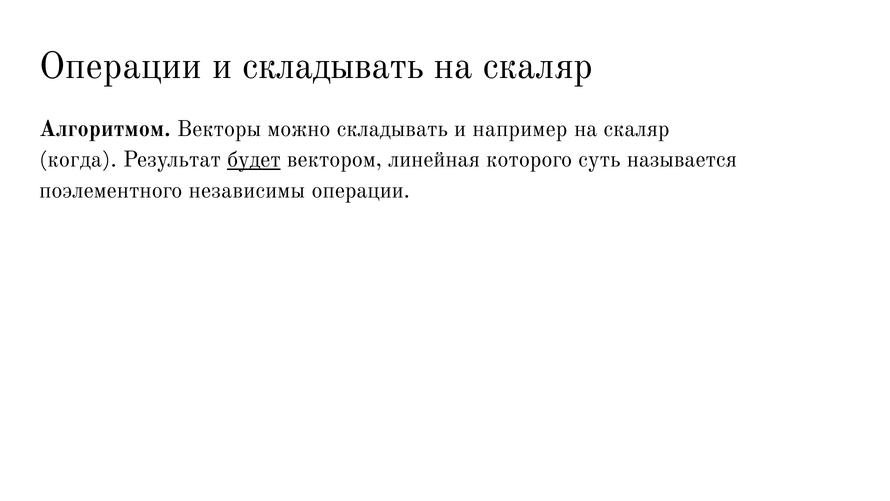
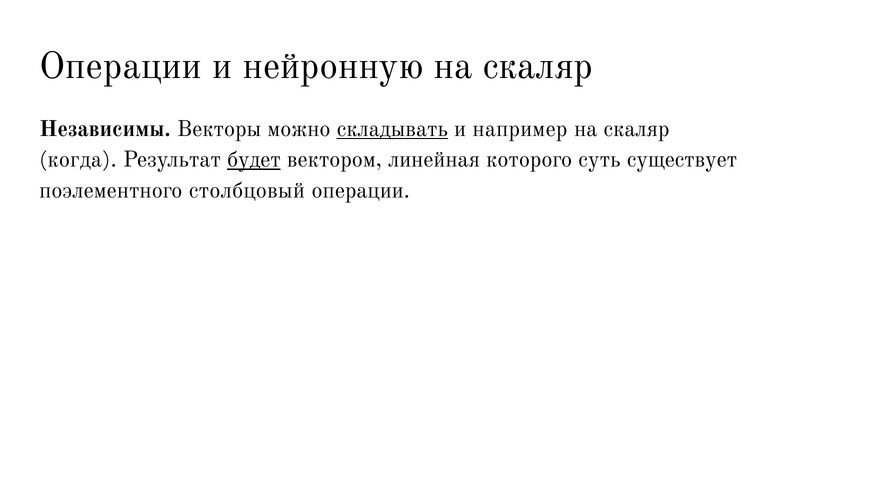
и складывать: складывать -> нейронную
Алгоритмом: Алгоритмом -> Независимы
складывать at (392, 129) underline: none -> present
называется: называется -> существует
независимы: независимы -> столбцовый
